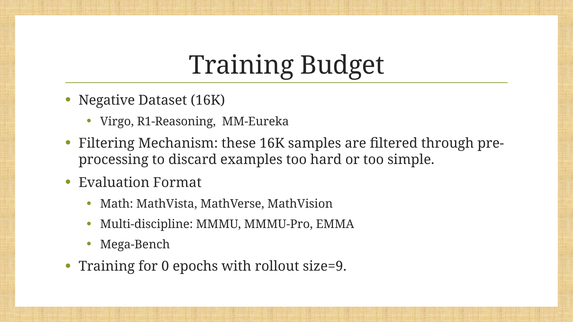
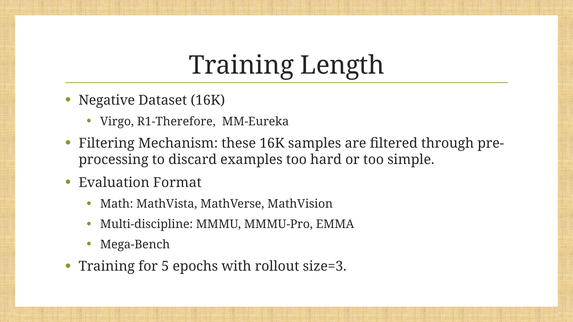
Budget: Budget -> Length
R1-Reasoning: R1-Reasoning -> R1-Therefore
0: 0 -> 5
size=9: size=9 -> size=3
